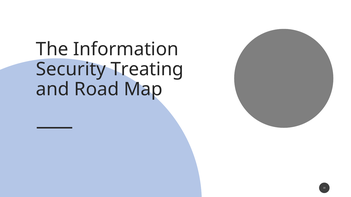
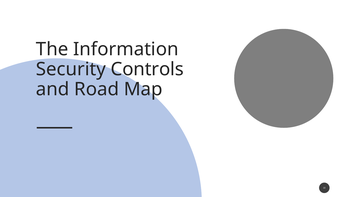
Treating: Treating -> Controls
